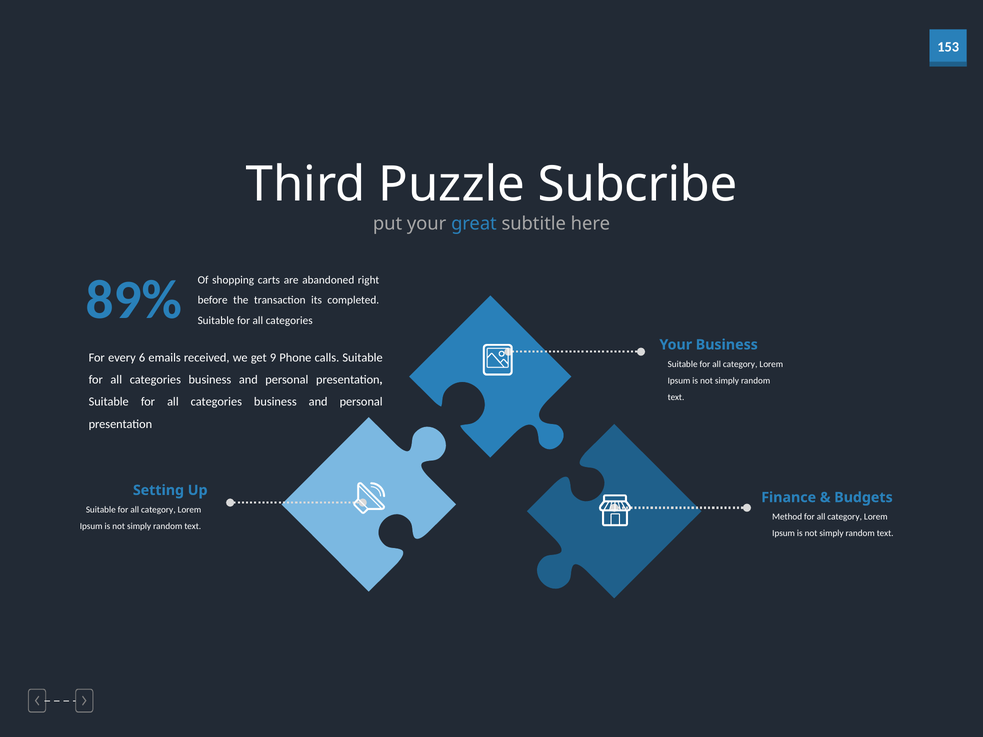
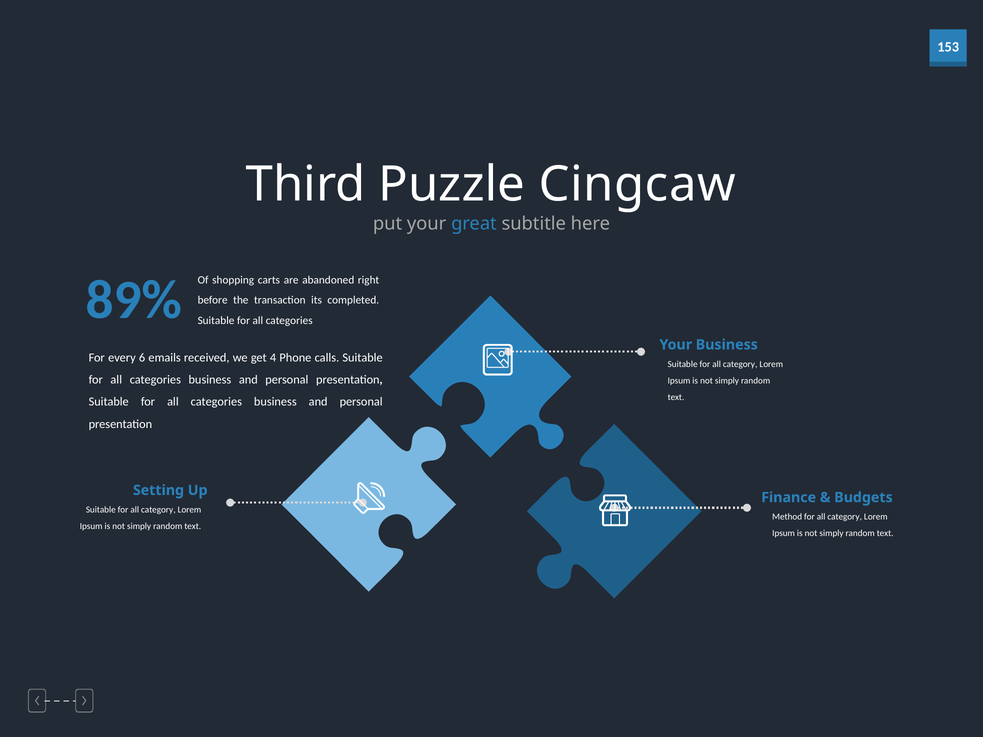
Subcribe: Subcribe -> Cingcaw
9: 9 -> 4
